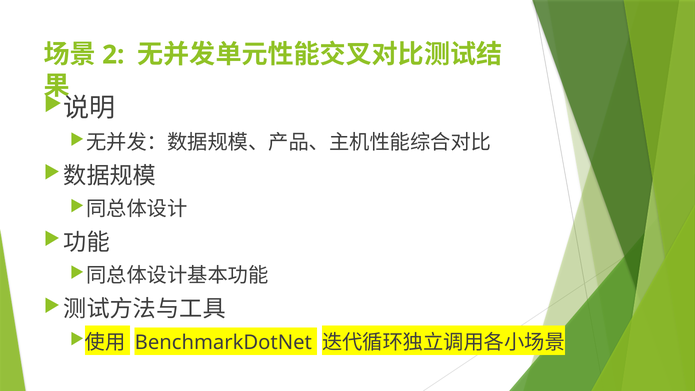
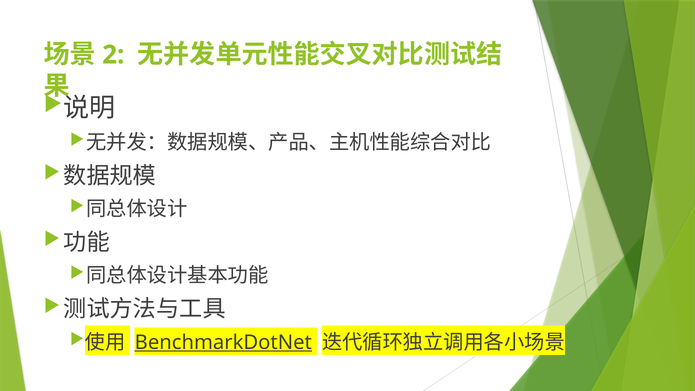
BenchmarkDotNet underline: none -> present
